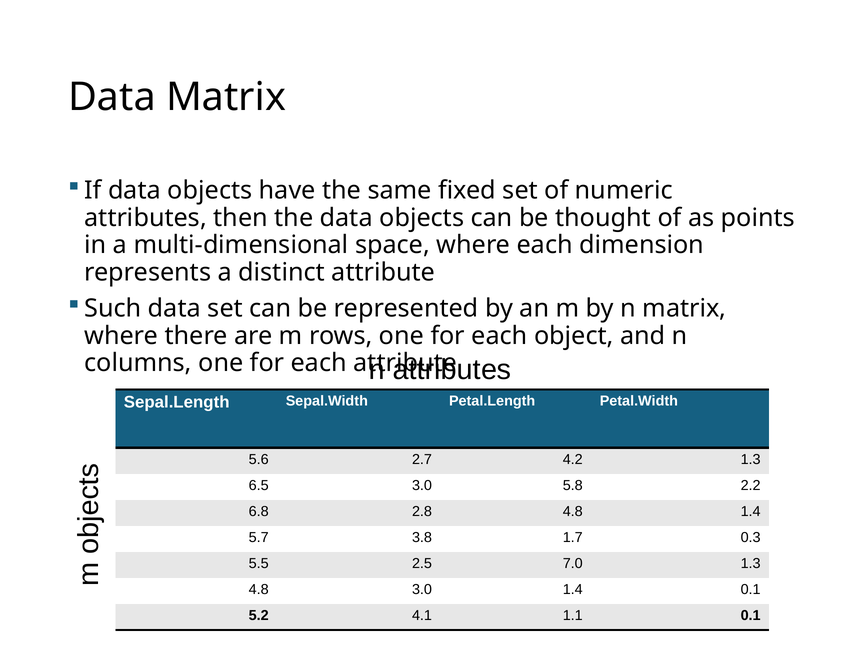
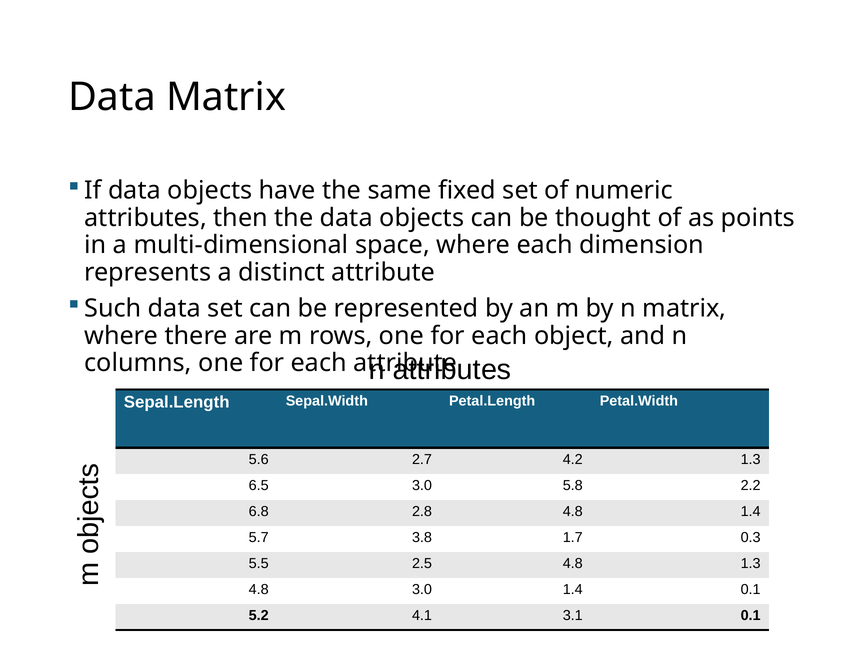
2.5 7.0: 7.0 -> 4.8
1.1: 1.1 -> 3.1
